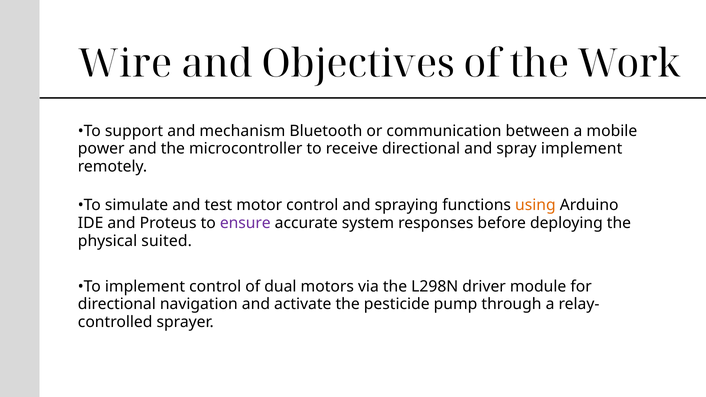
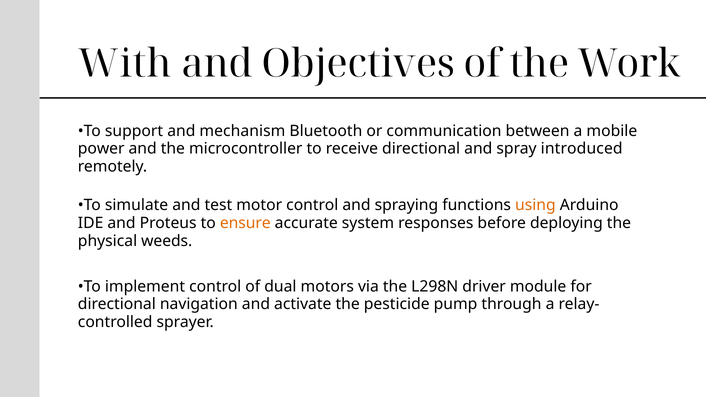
Wire: Wire -> With
spray implement: implement -> introduced
ensure colour: purple -> orange
suited: suited -> weeds
